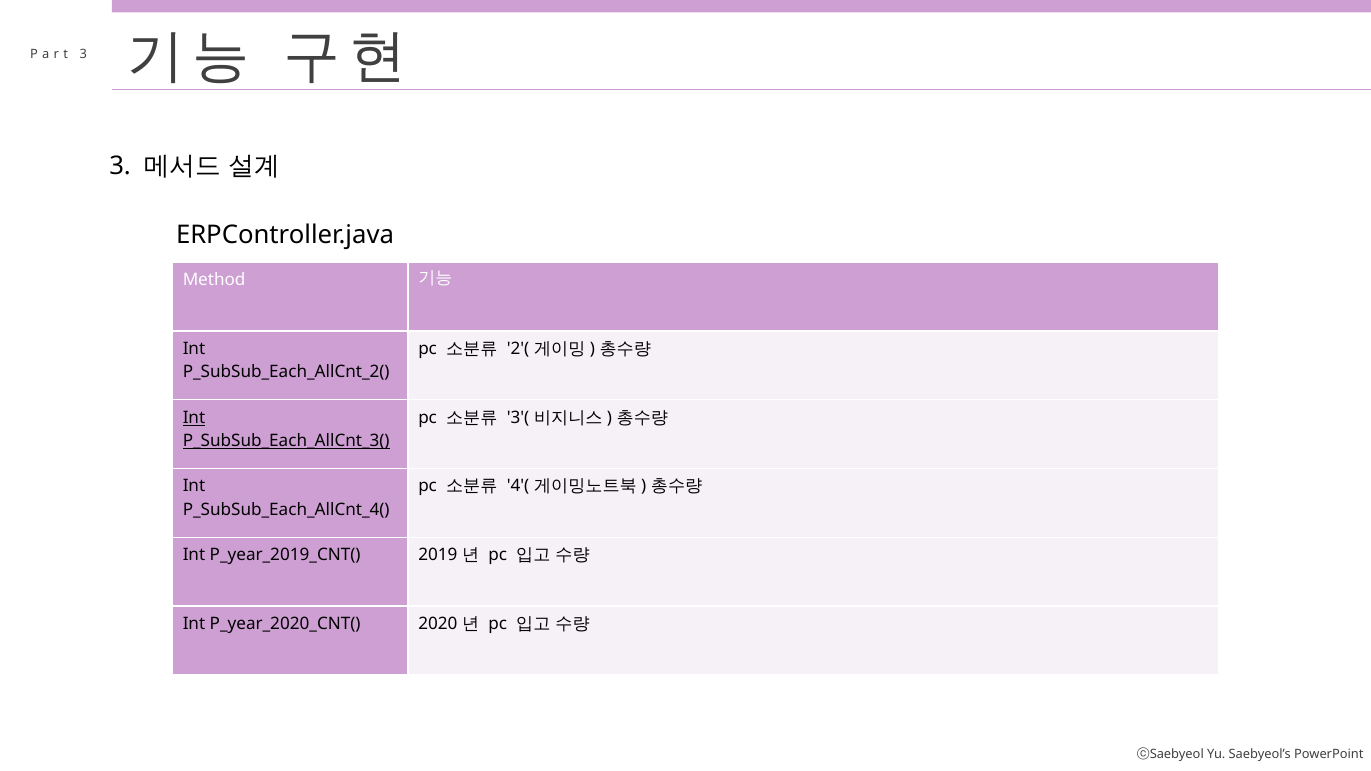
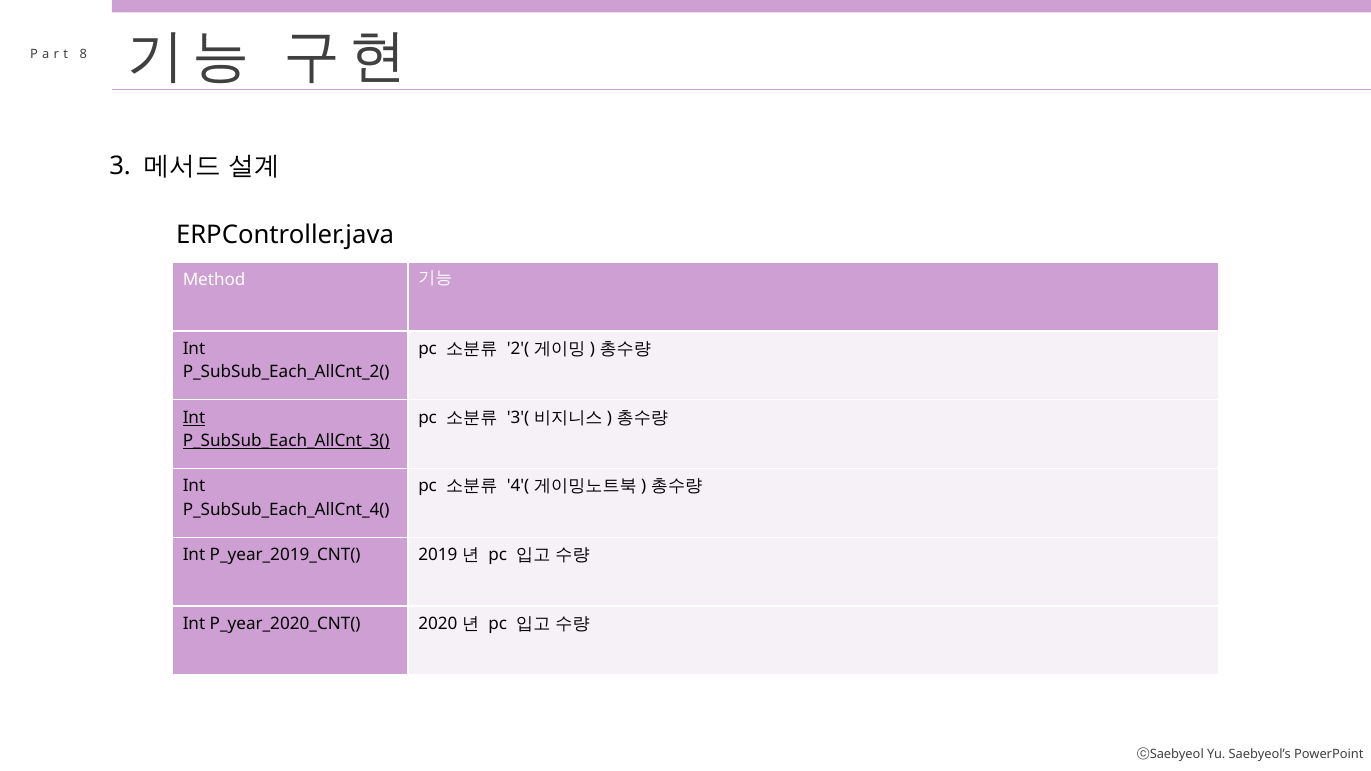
3 at (83, 54): 3 -> 8
